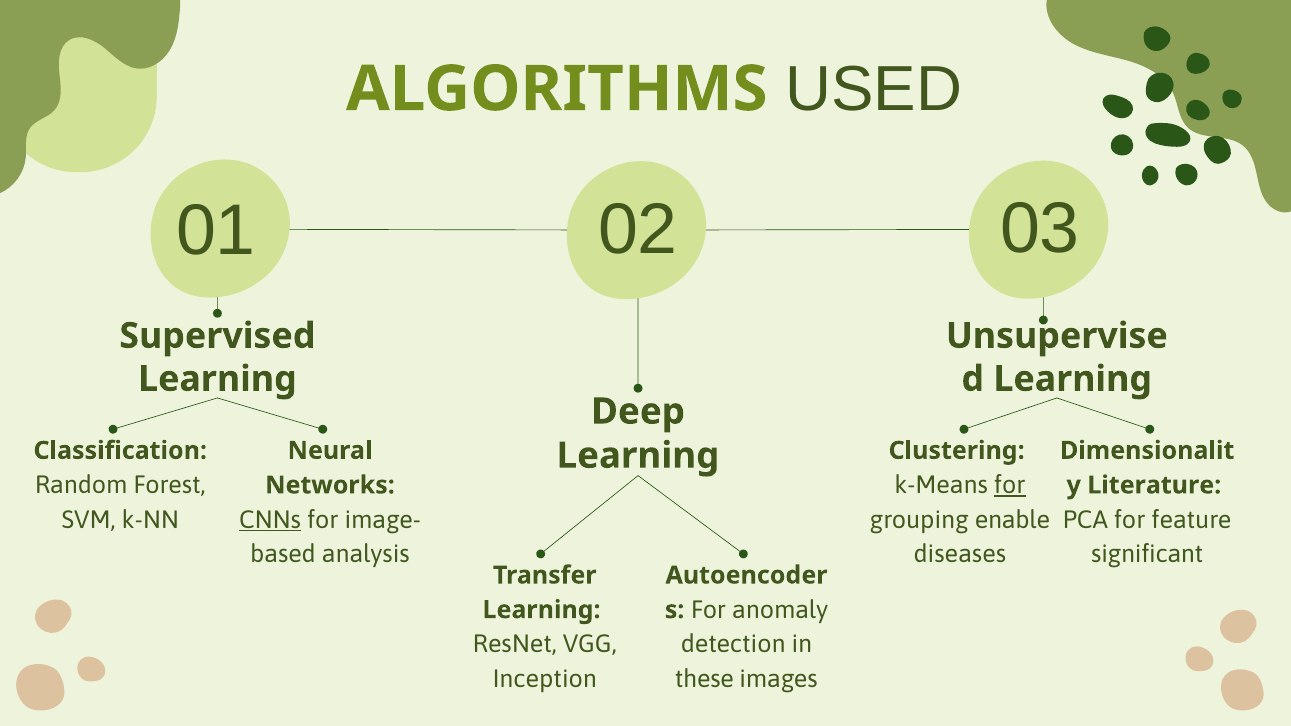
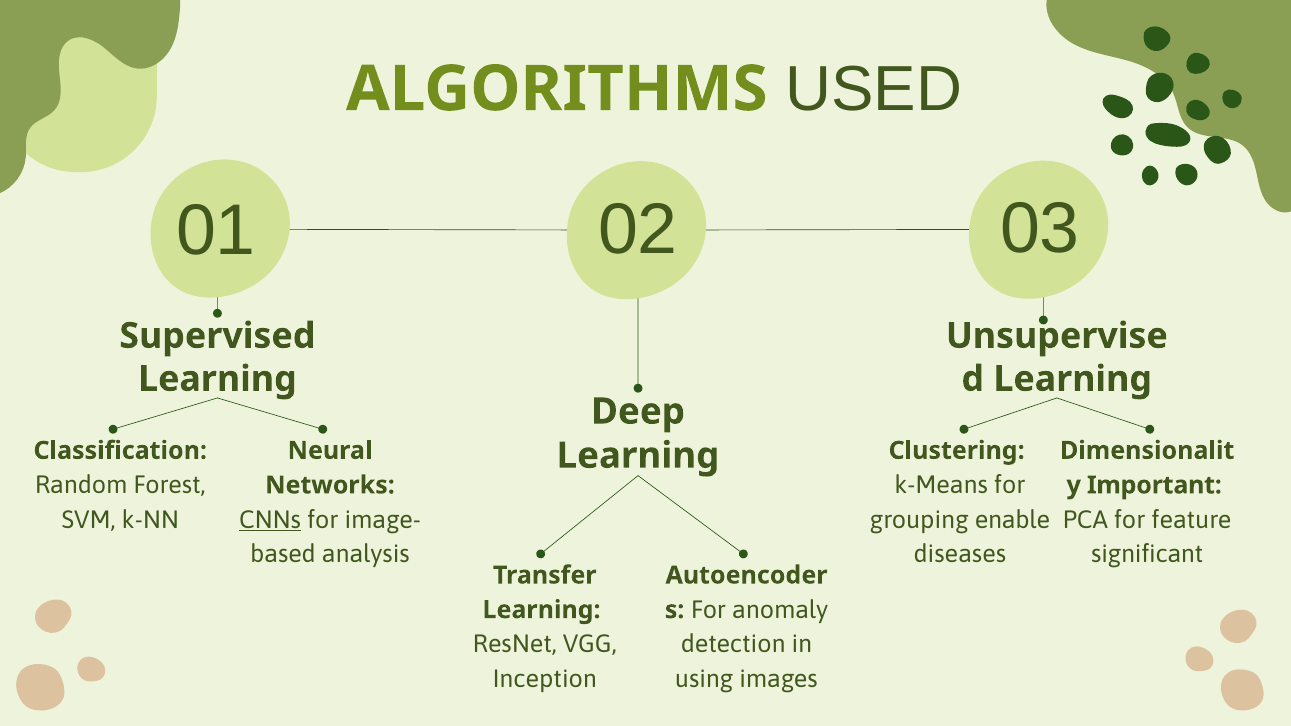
for at (1010, 485) underline: present -> none
Literature: Literature -> Important
these: these -> using
